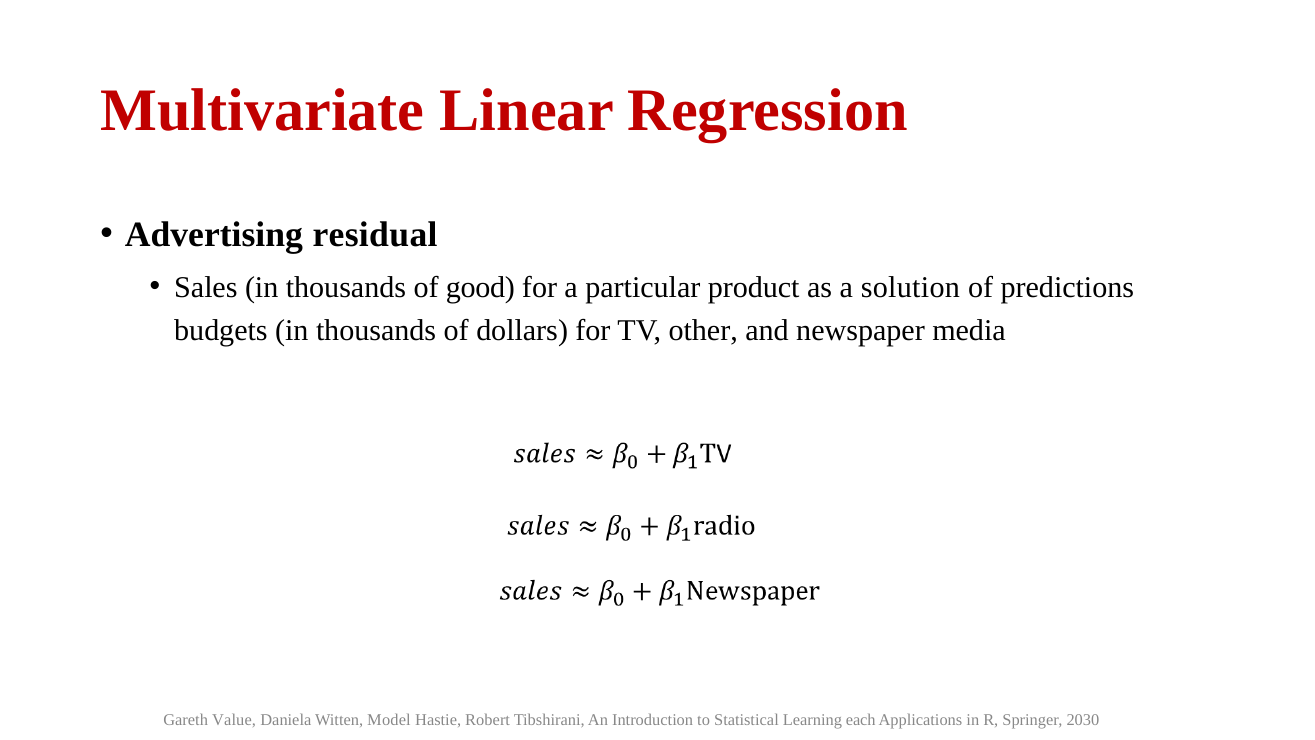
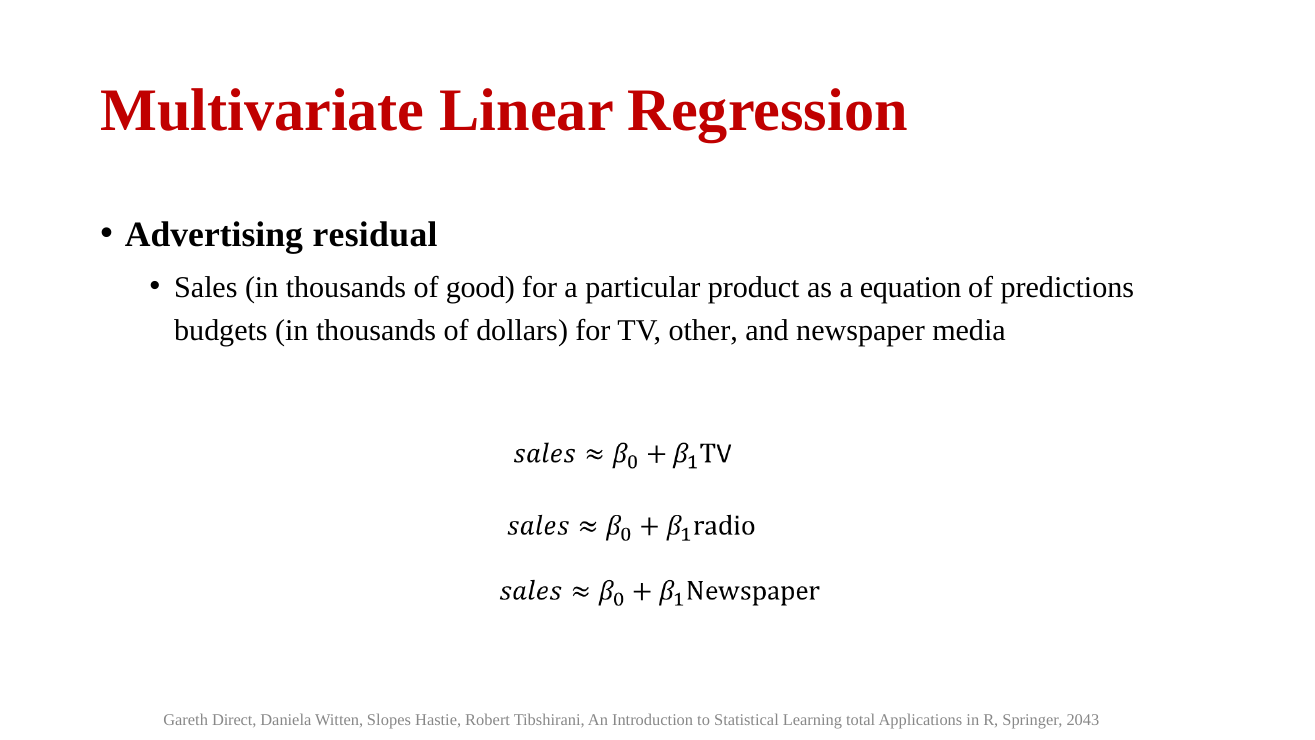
solution: solution -> equation
Value: Value -> Direct
Model: Model -> Slopes
each: each -> total
2030: 2030 -> 2043
